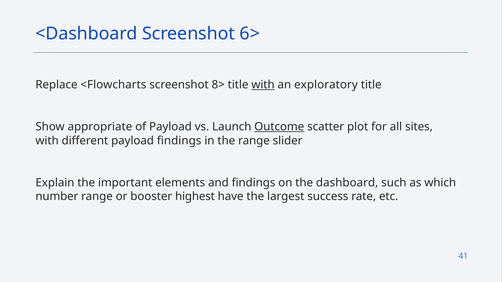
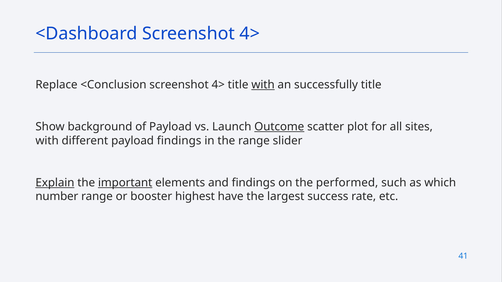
<Dashboard Screenshot 6>: 6> -> 4>
<Flowcharts: <Flowcharts -> <Conclusion
8> at (218, 85): 8> -> 4>
exploratory: exploratory -> successfully
appropriate: appropriate -> background
Explain underline: none -> present
important underline: none -> present
dashboard: dashboard -> performed
